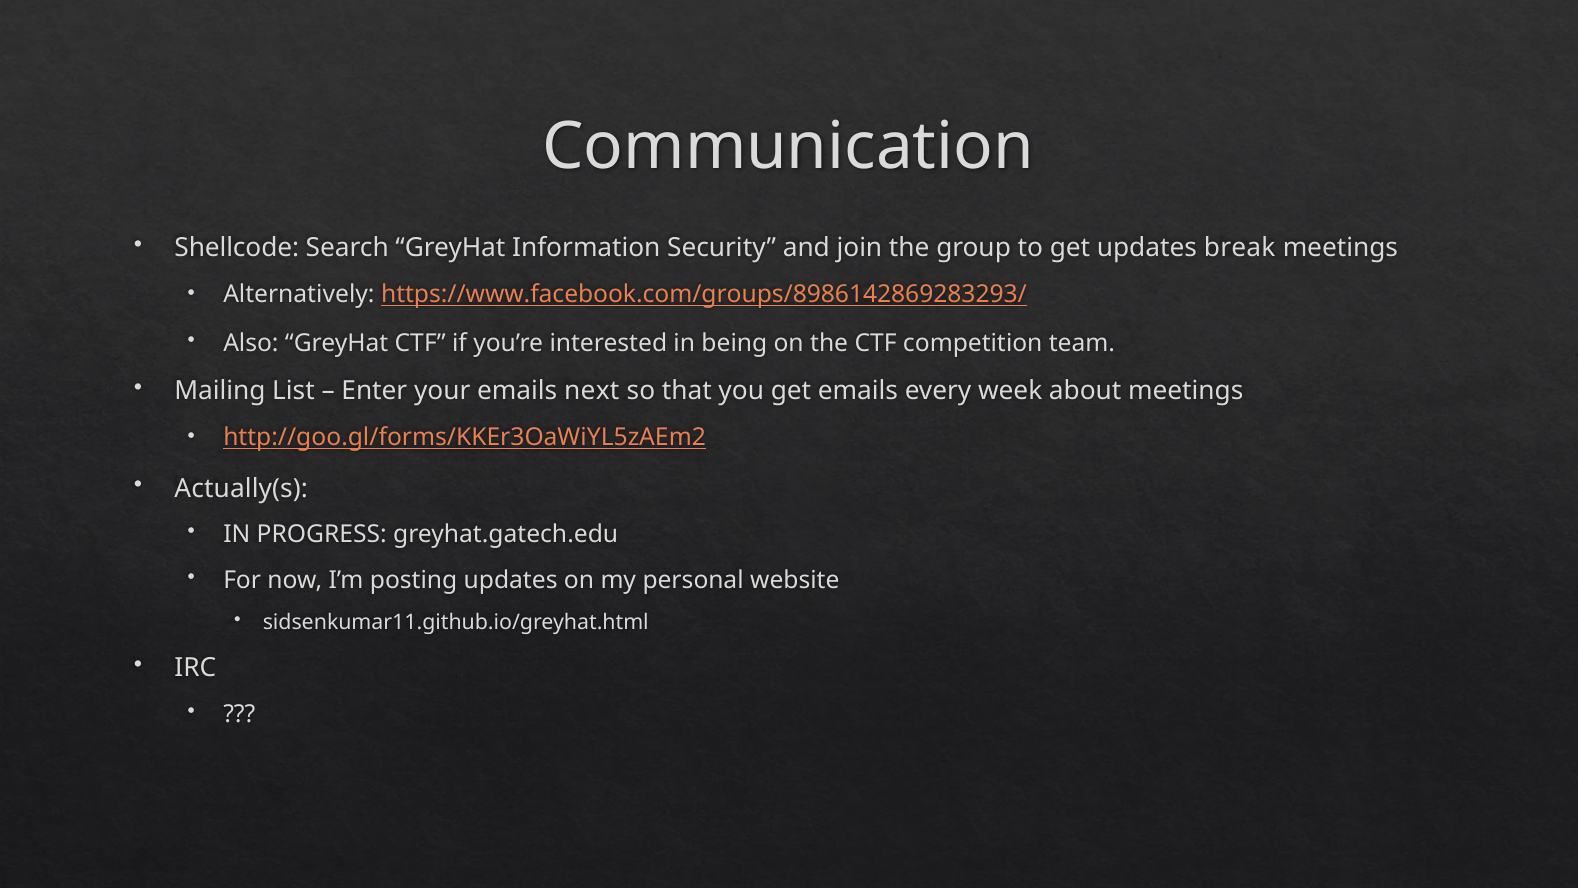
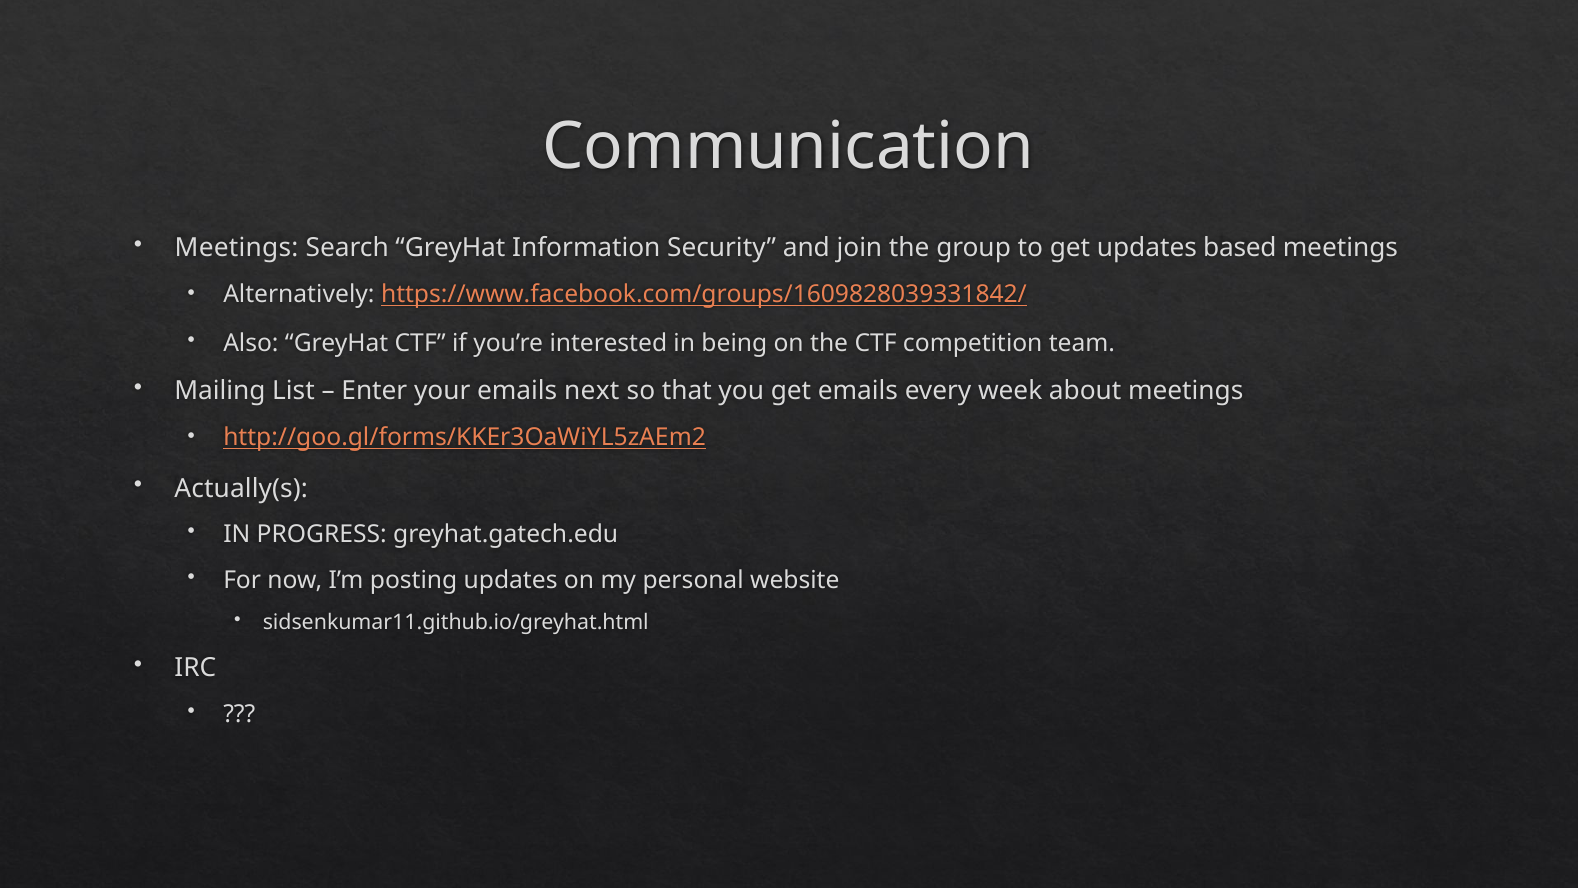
Shellcode at (237, 248): Shellcode -> Meetings
break: break -> based
https://www.facebook.com/groups/8986142869283293/: https://www.facebook.com/groups/8986142869283293/ -> https://www.facebook.com/groups/1609828039331842/
